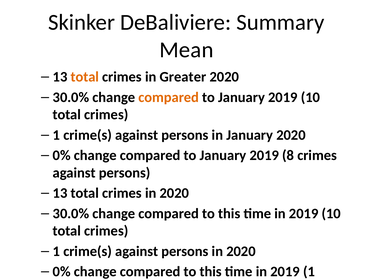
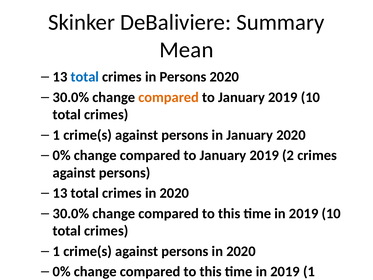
total at (85, 77) colour: orange -> blue
in Greater: Greater -> Persons
8: 8 -> 2
